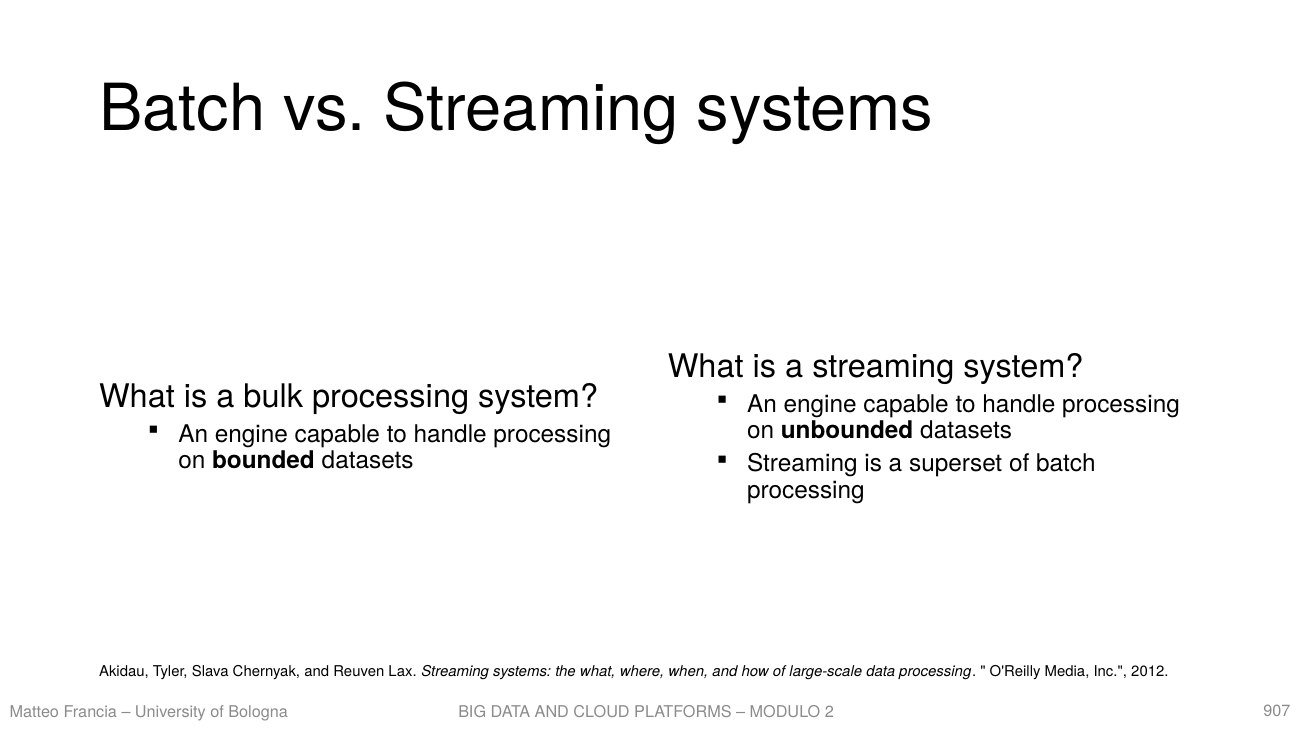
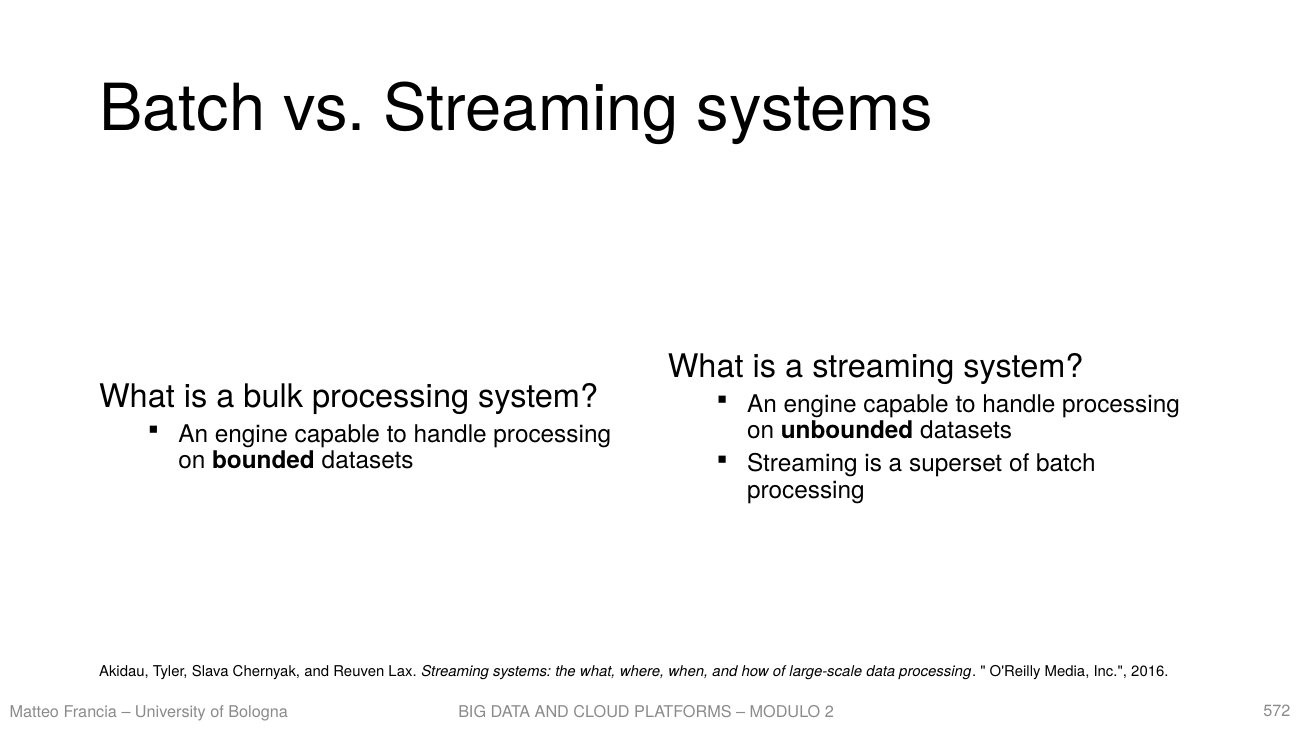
2012: 2012 -> 2016
907: 907 -> 572
